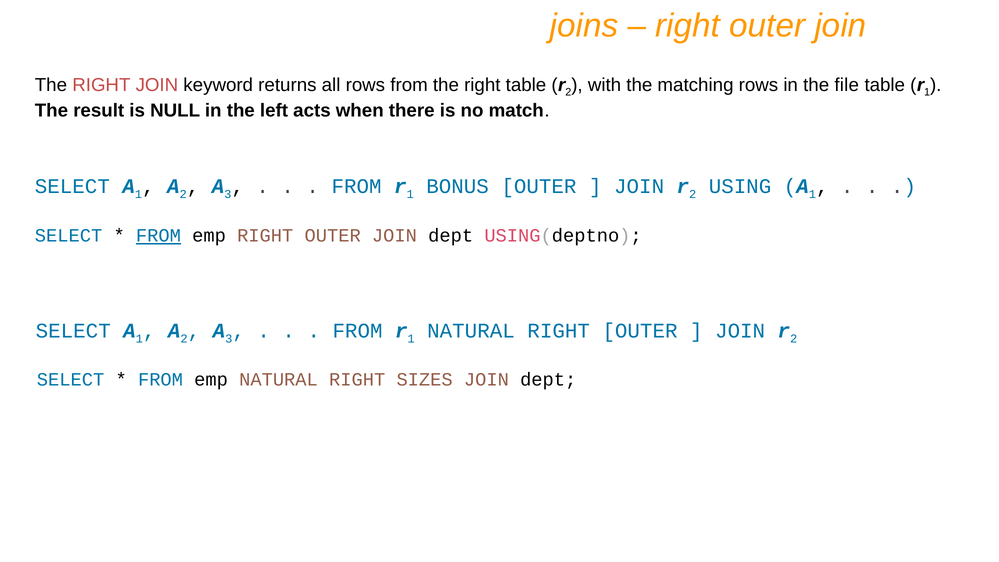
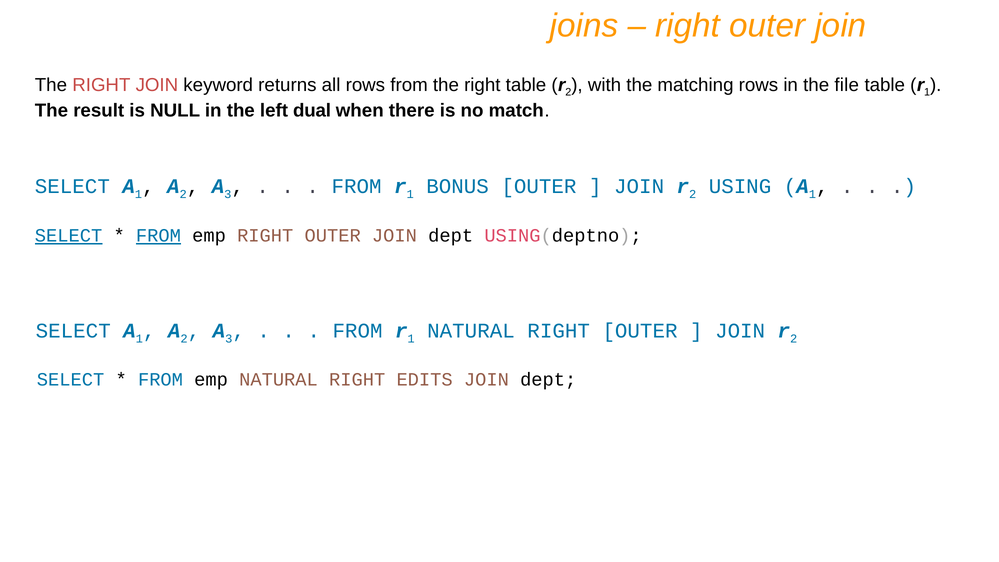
acts: acts -> dual
SELECT at (69, 236) underline: none -> present
SIZES: SIZES -> EDITS
